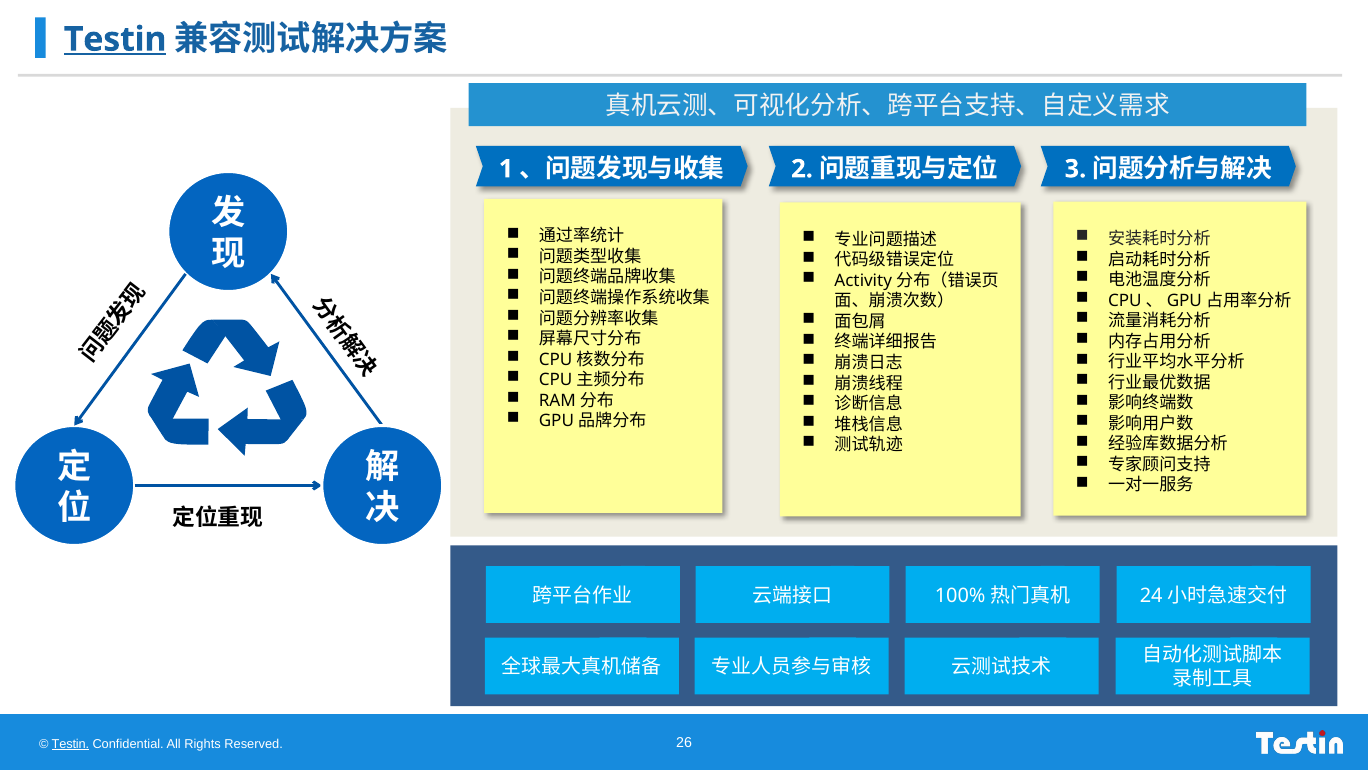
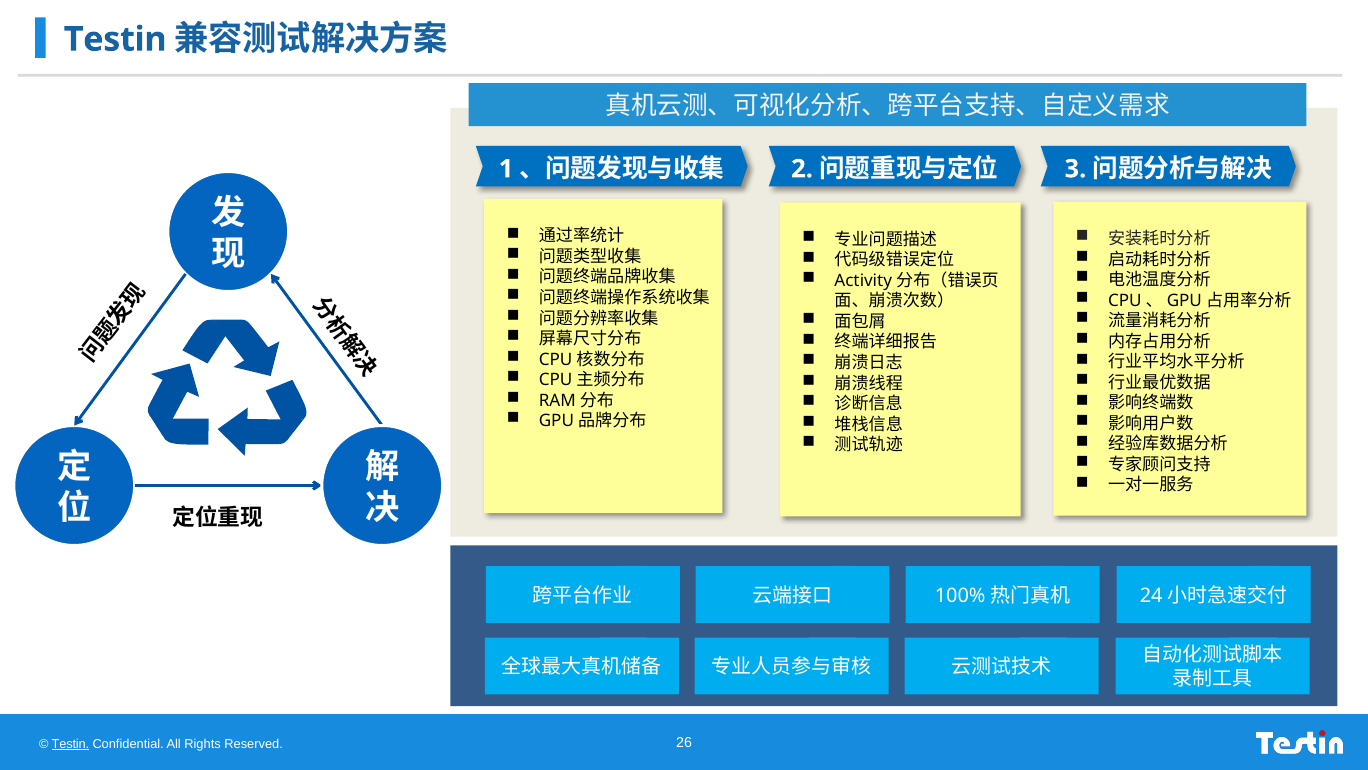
Testin at (115, 39) underline: present -> none
